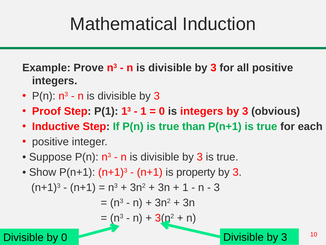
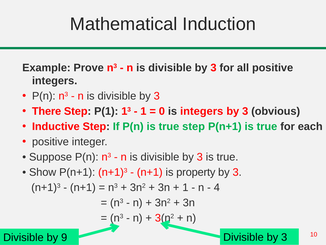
Proof: Proof -> There
true than: than -> step
3 at (217, 187): 3 -> 4
by 0: 0 -> 9
